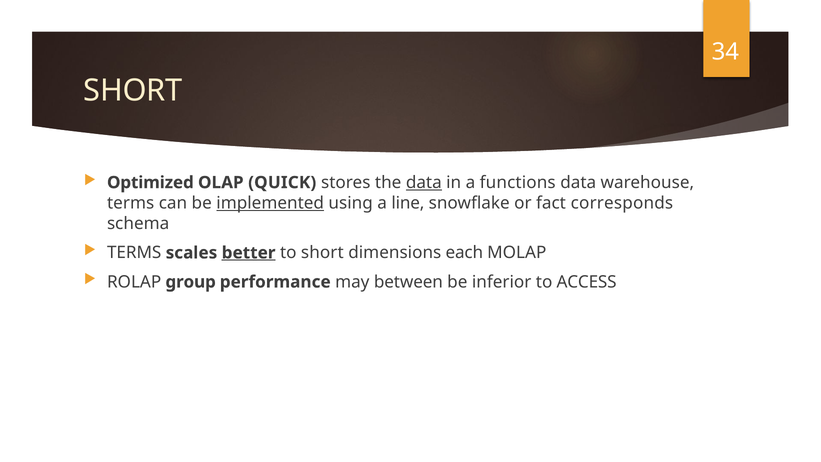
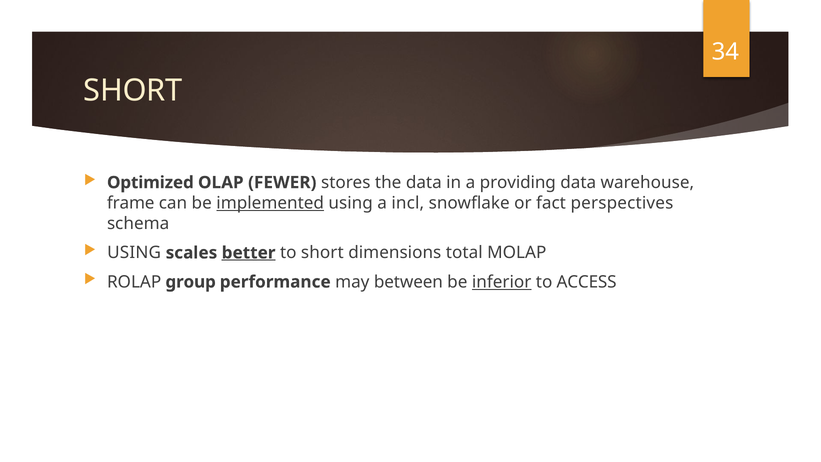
QUICK: QUICK -> FEWER
data at (424, 182) underline: present -> none
functions: functions -> providing
terms at (131, 203): terms -> frame
line: line -> incl
corresponds: corresponds -> perspectives
TERMS at (134, 253): TERMS -> USING
each: each -> total
inferior underline: none -> present
